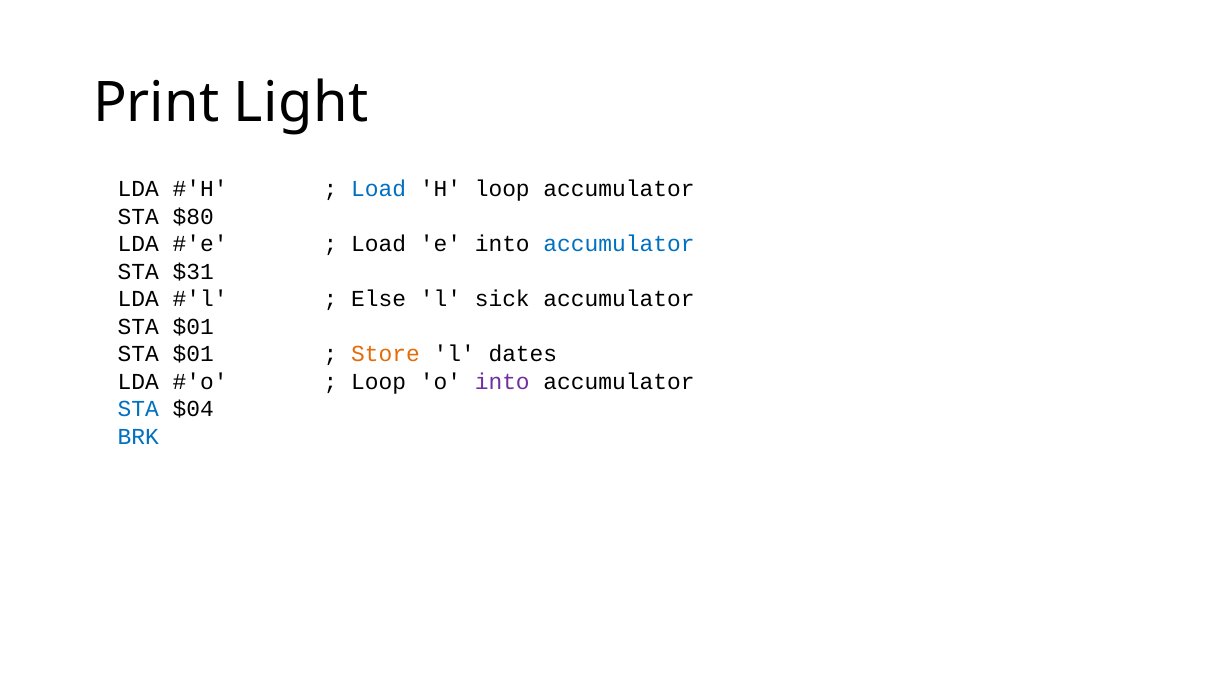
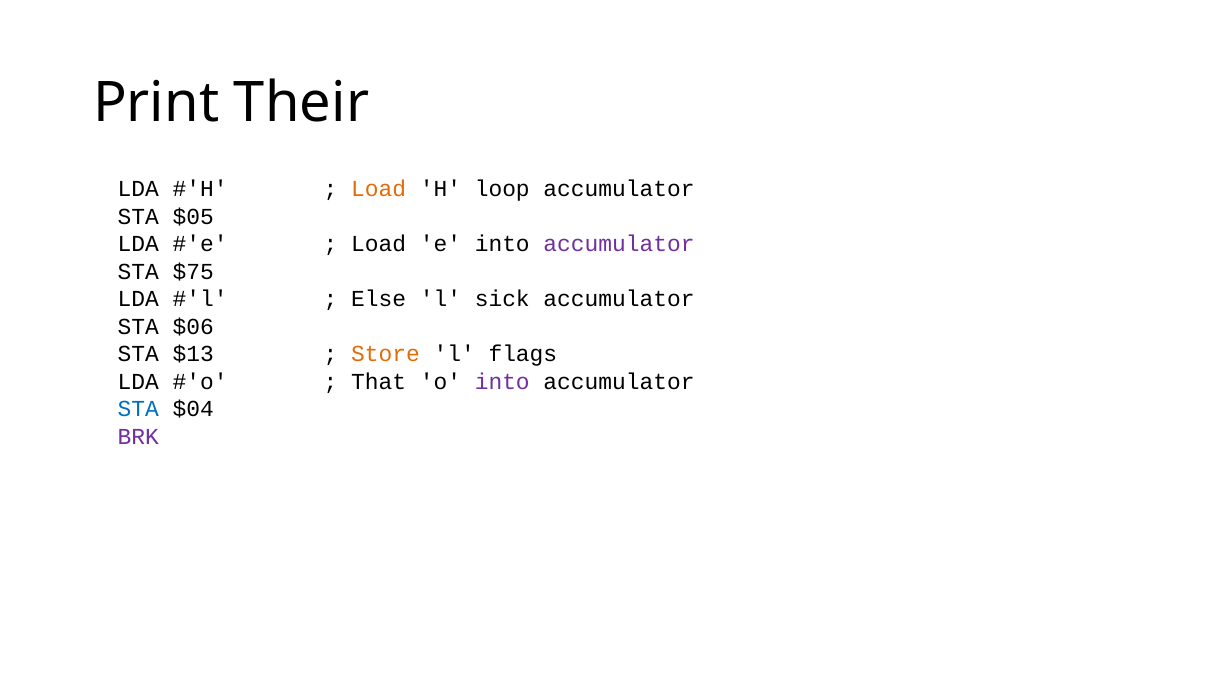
Light: Light -> Their
Load at (379, 189) colour: blue -> orange
$80: $80 -> $05
accumulator at (619, 244) colour: blue -> purple
$31: $31 -> $75
$01 at (193, 326): $01 -> $06
$01 at (193, 354): $01 -> $13
dates: dates -> flags
Loop at (379, 381): Loop -> That
BRK colour: blue -> purple
